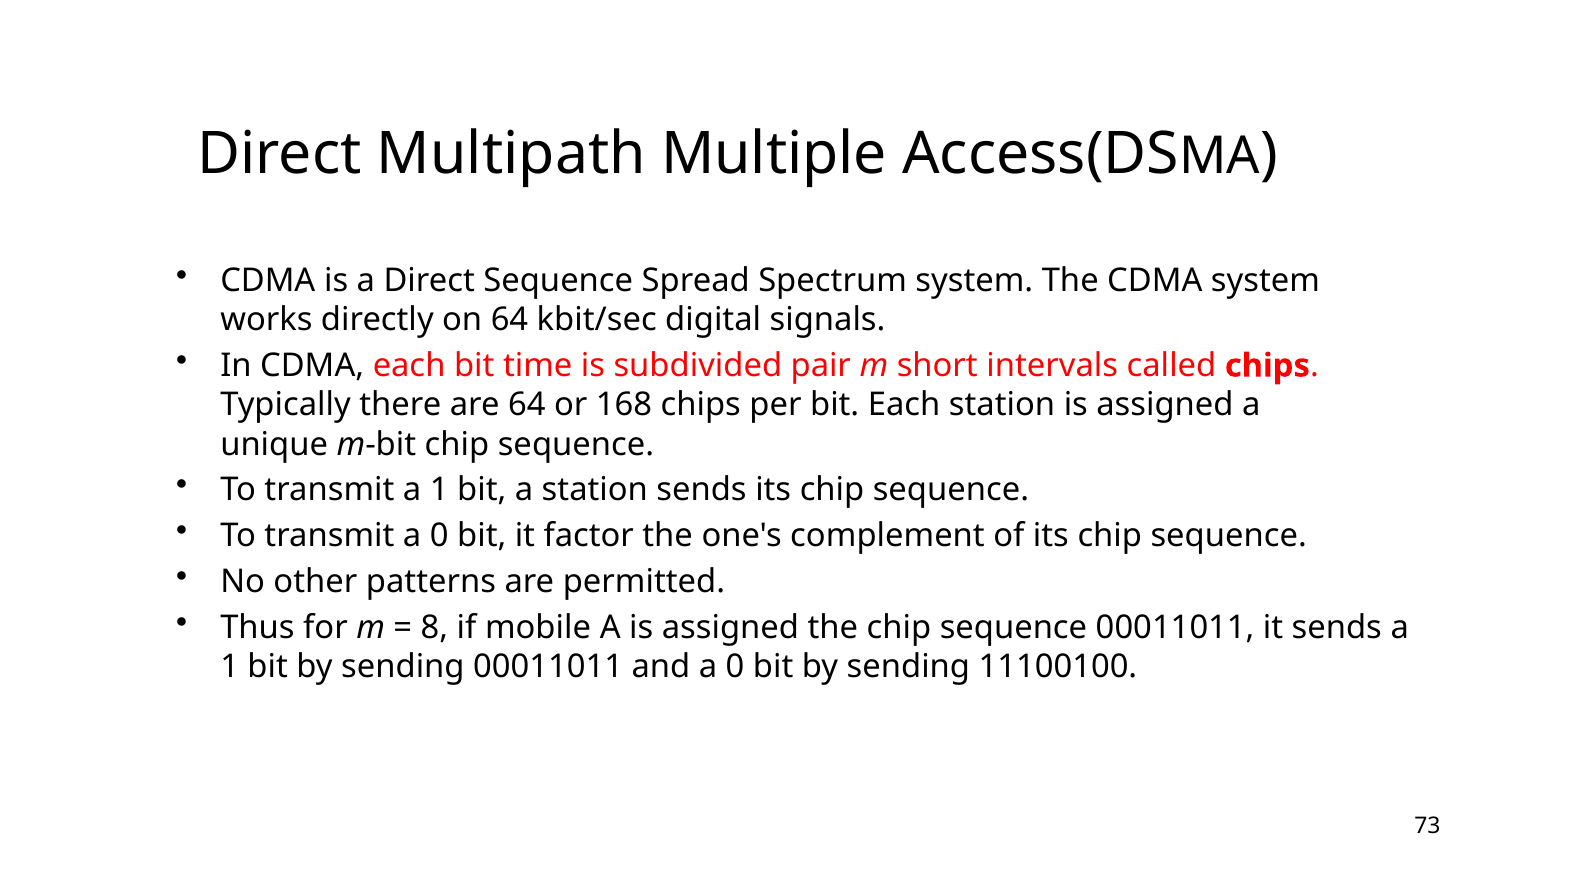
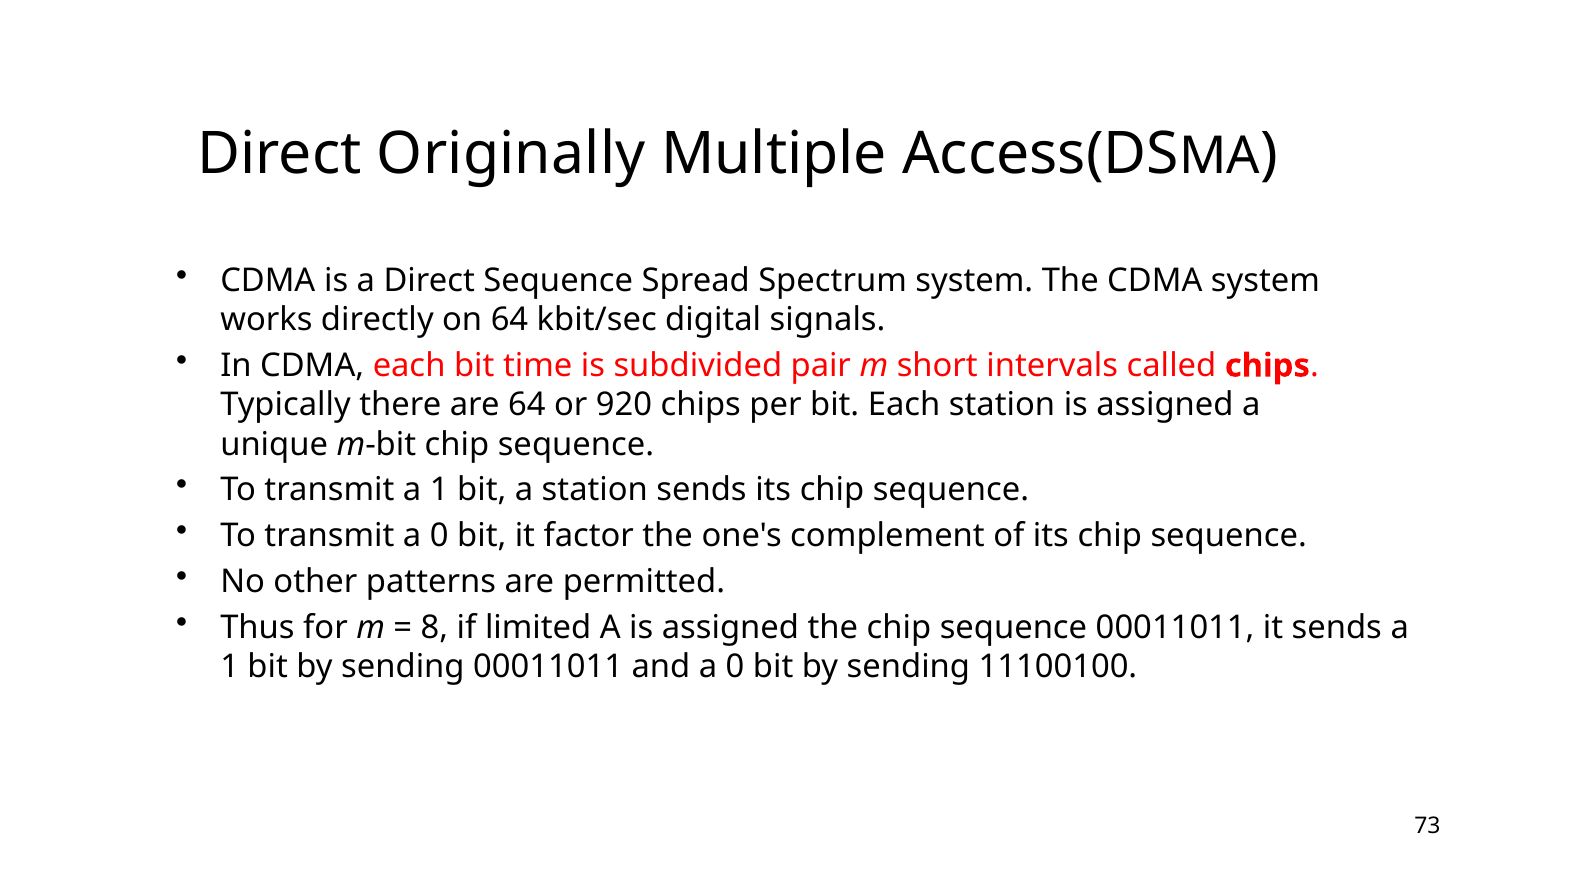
Multipath: Multipath -> Originally
168: 168 -> 920
mobile: mobile -> limited
